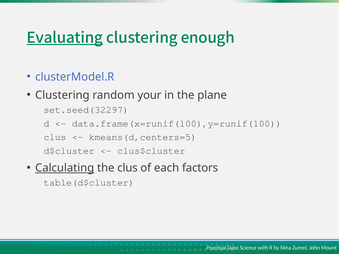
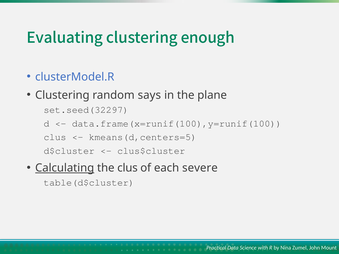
Evaluating underline: present -> none
your: your -> says
factors: factors -> severe
